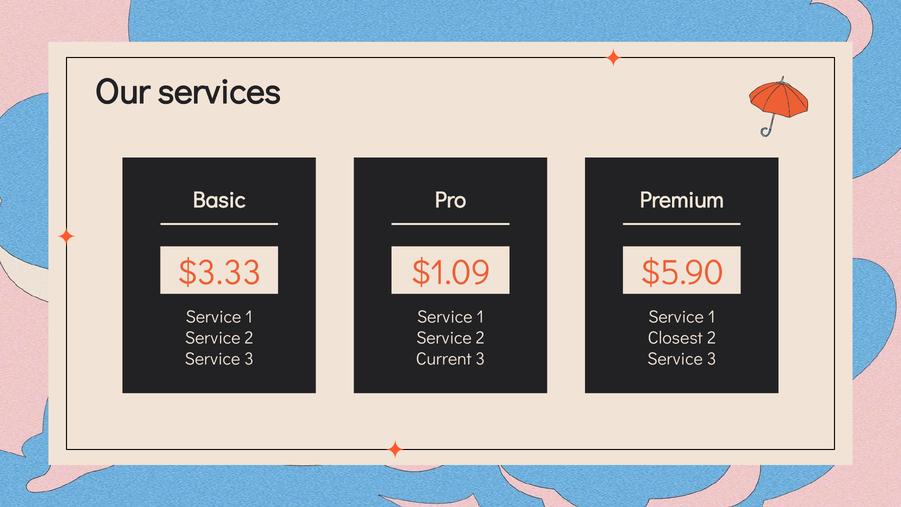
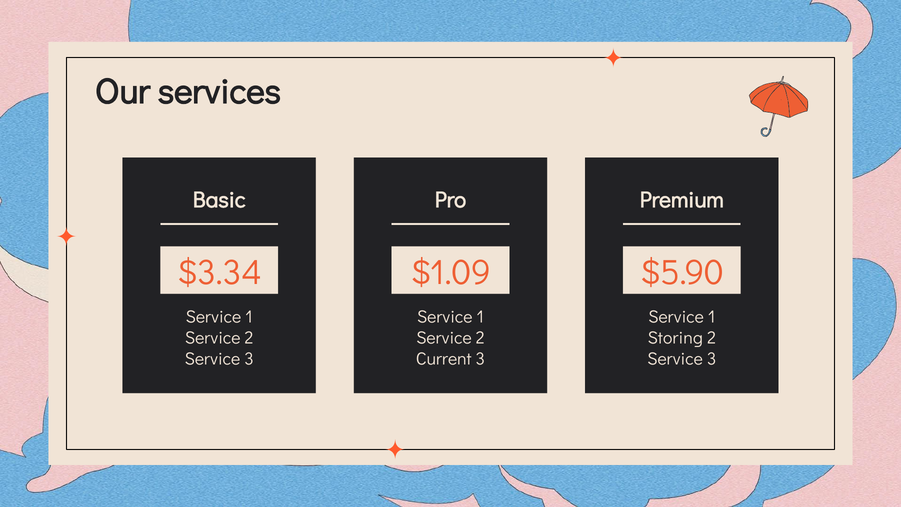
$3.33: $3.33 -> $3.34
Closest: Closest -> Storing
